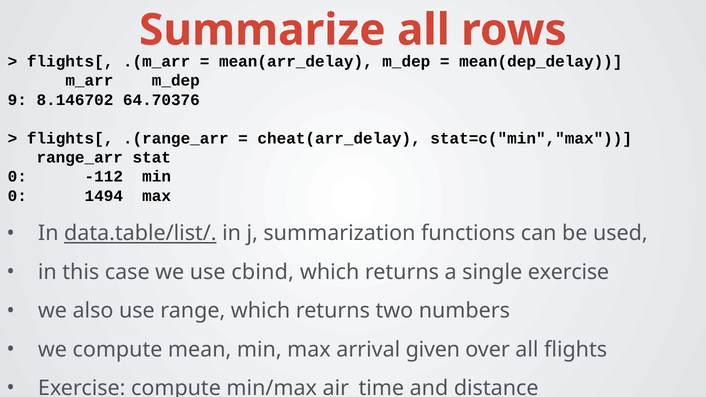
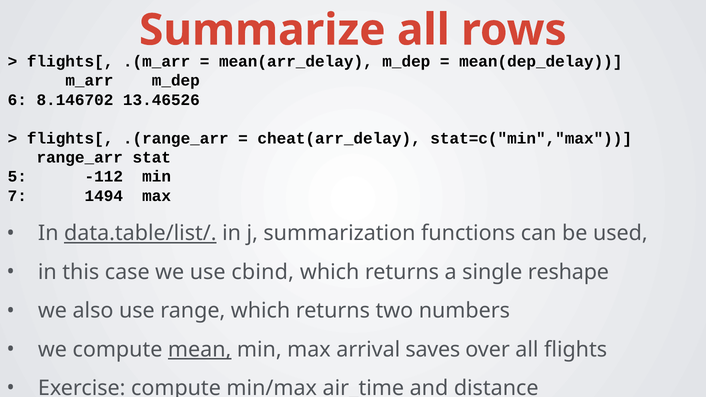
9: 9 -> 6
64.70376: 64.70376 -> 13.46526
0 at (17, 177): 0 -> 5
0 at (17, 196): 0 -> 7
single exercise: exercise -> reshape
mean underline: none -> present
given: given -> saves
